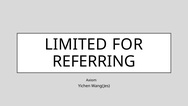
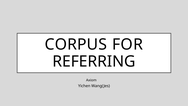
LIMITED: LIMITED -> CORPUS
